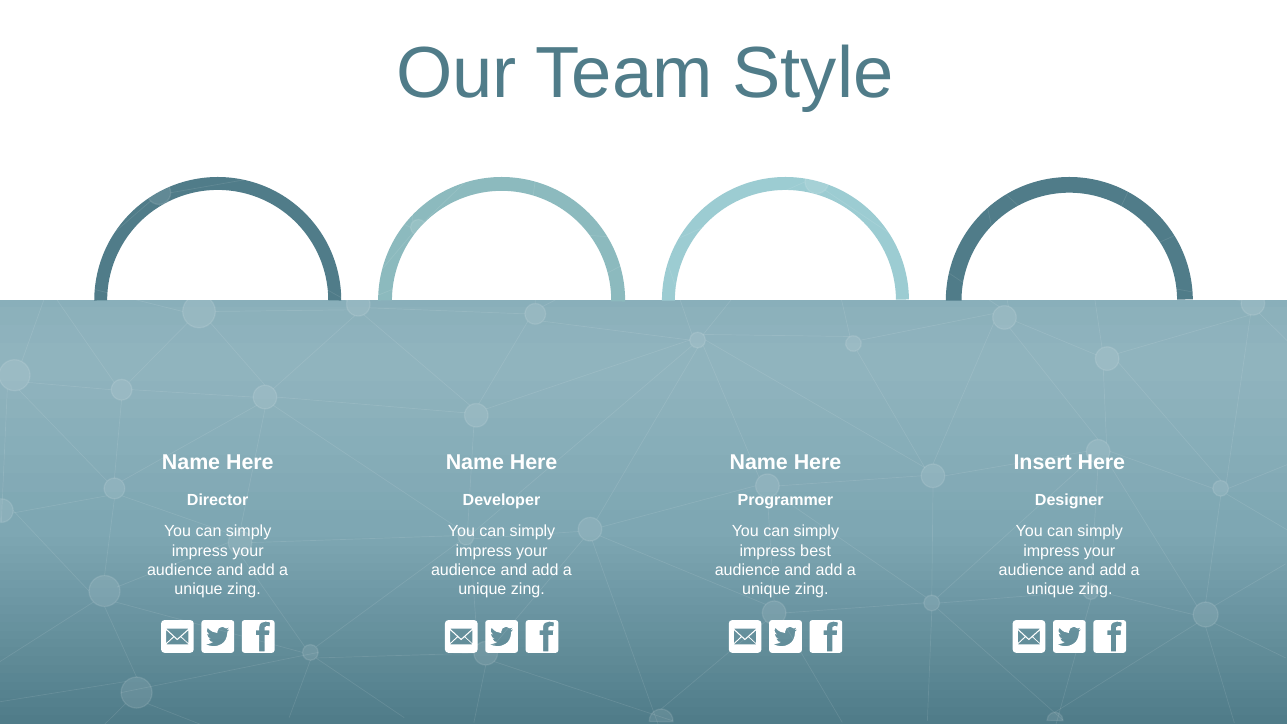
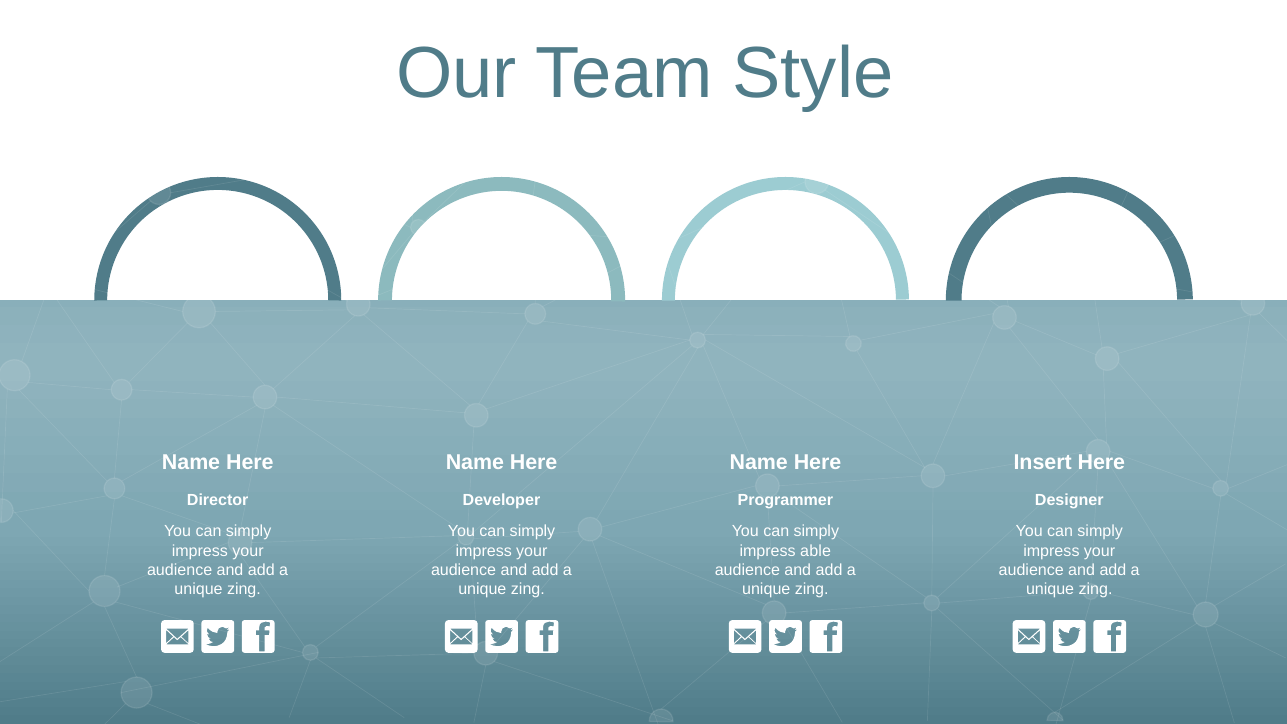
best: best -> able
